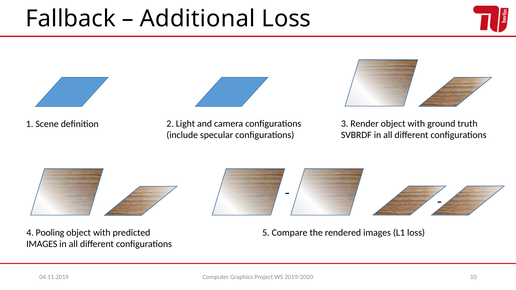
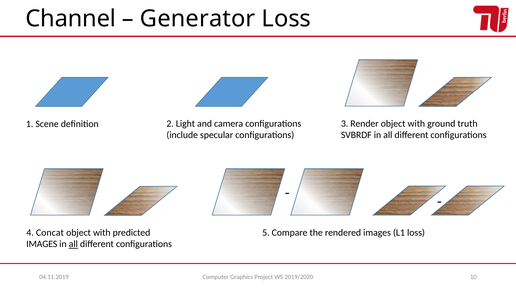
Fallback: Fallback -> Channel
Additional: Additional -> Generator
Pooling: Pooling -> Concat
all at (73, 244) underline: none -> present
